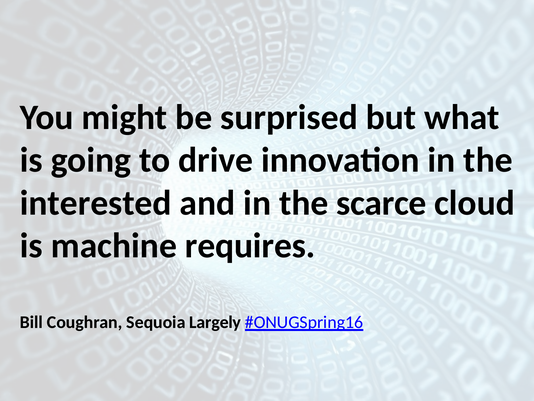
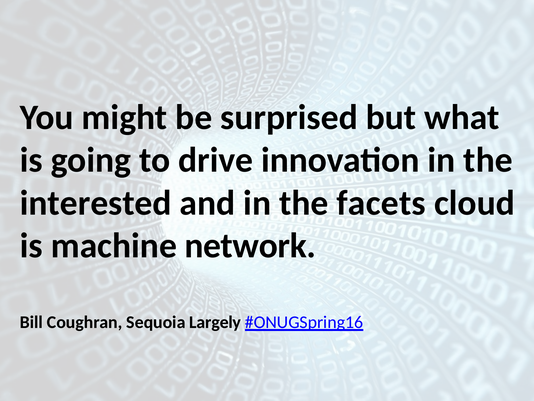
scarce: scarce -> facets
requires: requires -> network
